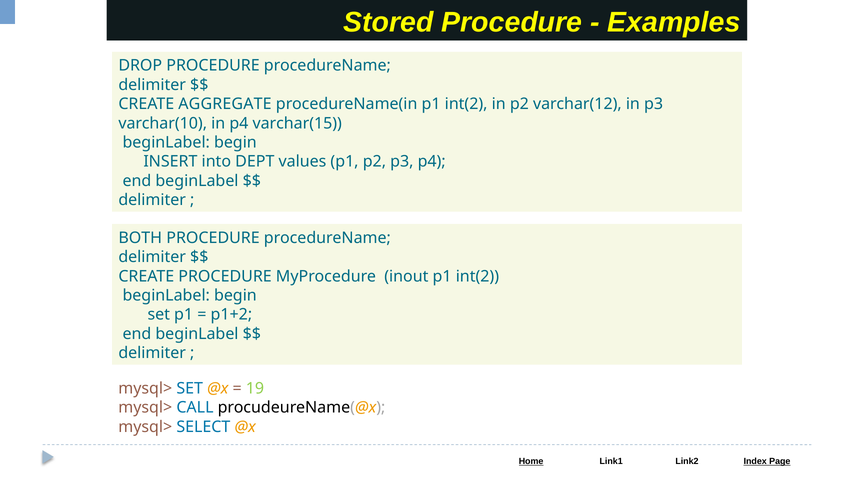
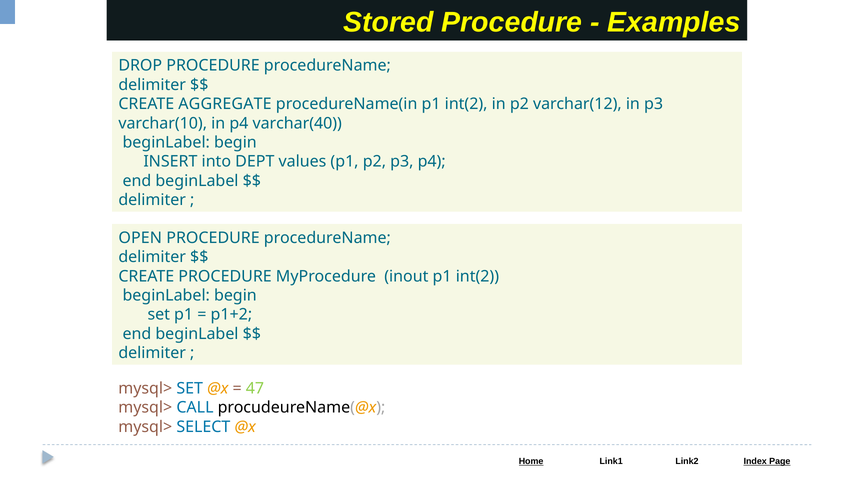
varchar(15: varchar(15 -> varchar(40
BOTH: BOTH -> OPEN
19: 19 -> 47
